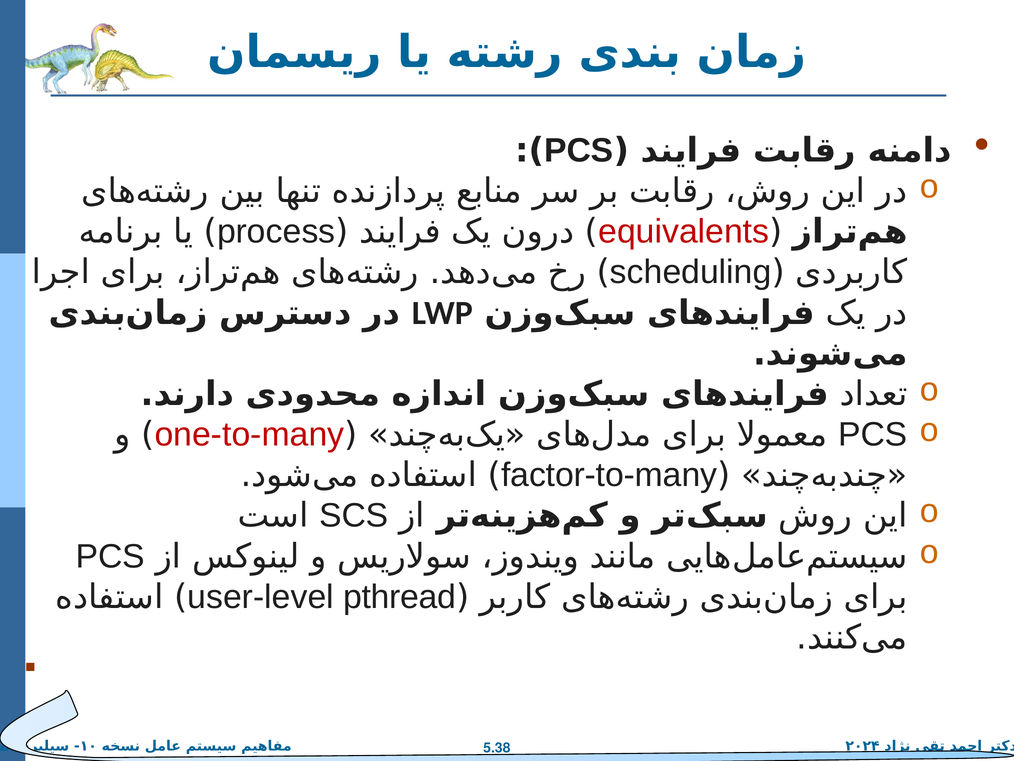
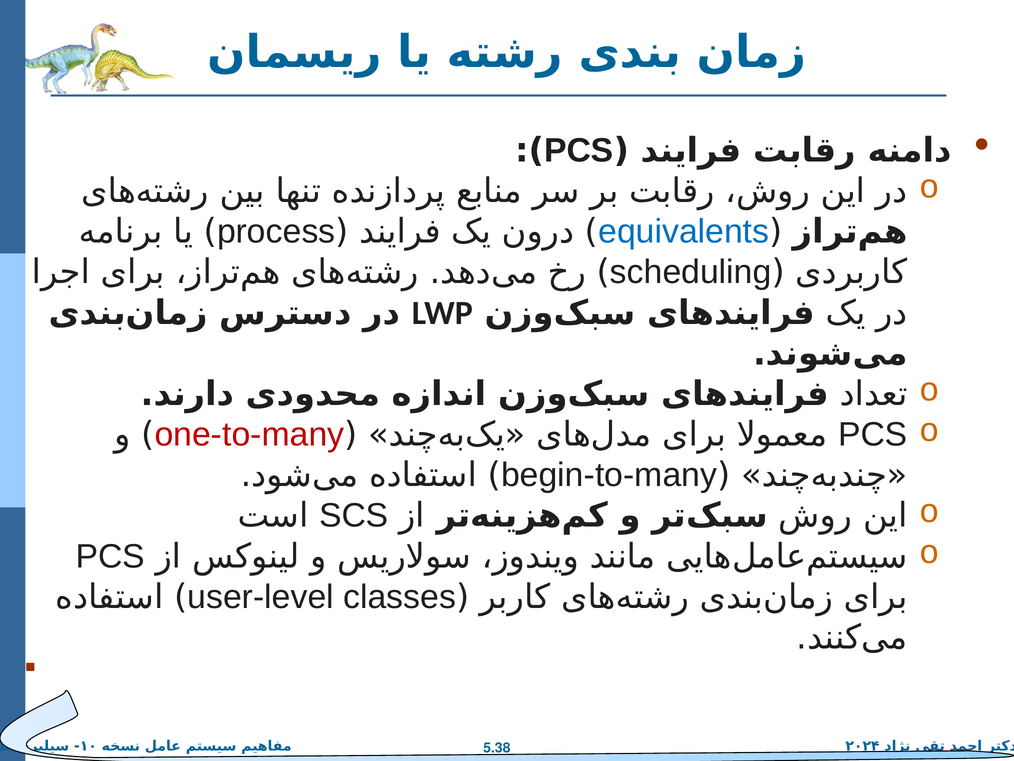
equivalents colour: red -> blue
factor-to-many: factor-to-many -> begin-to-many
pthread: pthread -> classes
